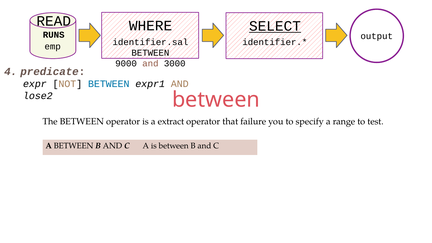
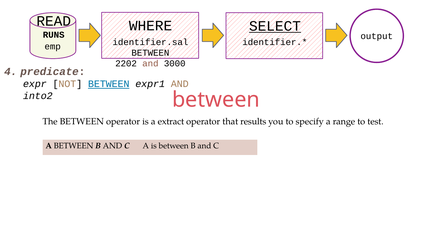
9000: 9000 -> 2202
BETWEEN at (109, 84) underline: none -> present
lose2: lose2 -> into2
failure: failure -> results
